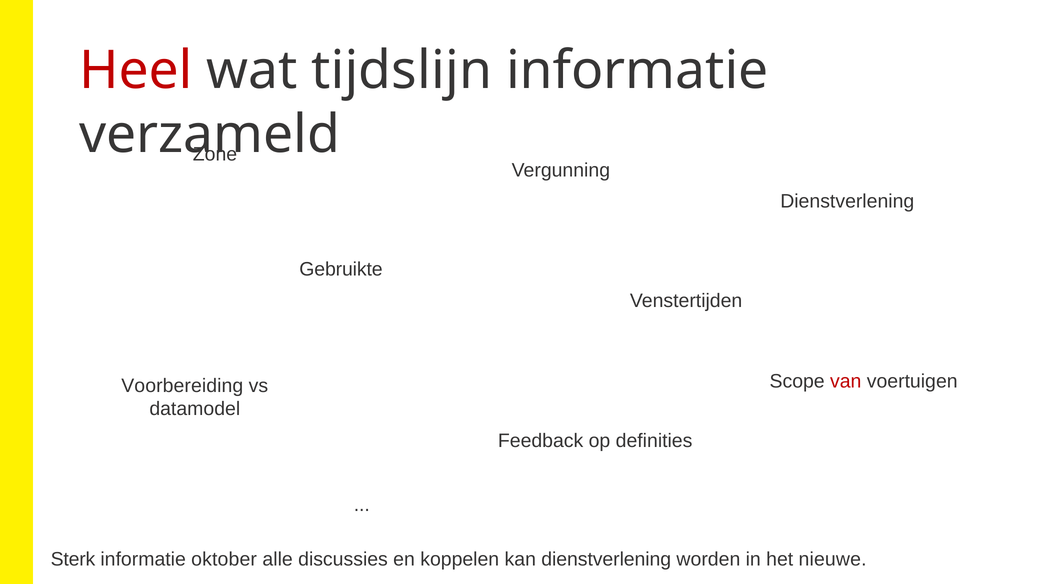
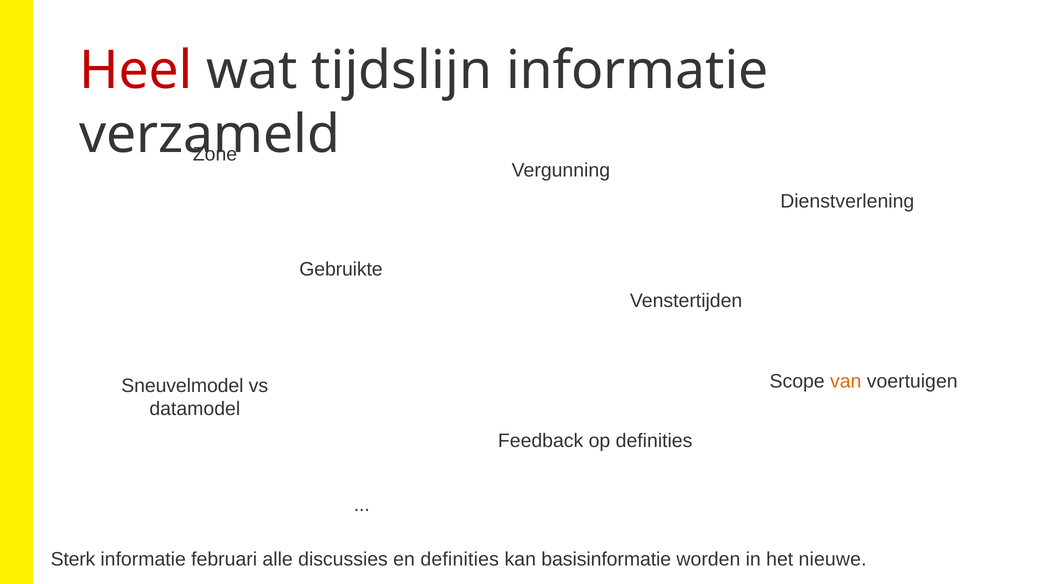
van colour: red -> orange
Voorbereiding: Voorbereiding -> Sneuvelmodel
oktober: oktober -> februari
en koppelen: koppelen -> definities
kan dienstverlening: dienstverlening -> basisinformatie
